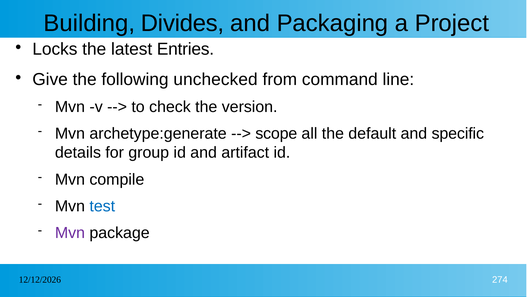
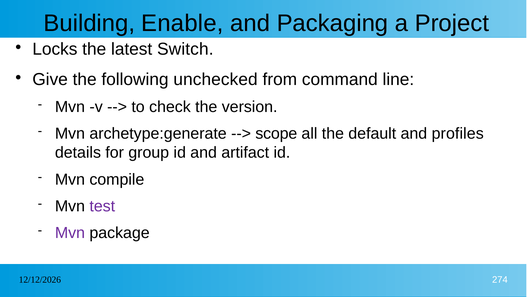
Divides: Divides -> Enable
Entries: Entries -> Switch
specific: specific -> profiles
test colour: blue -> purple
